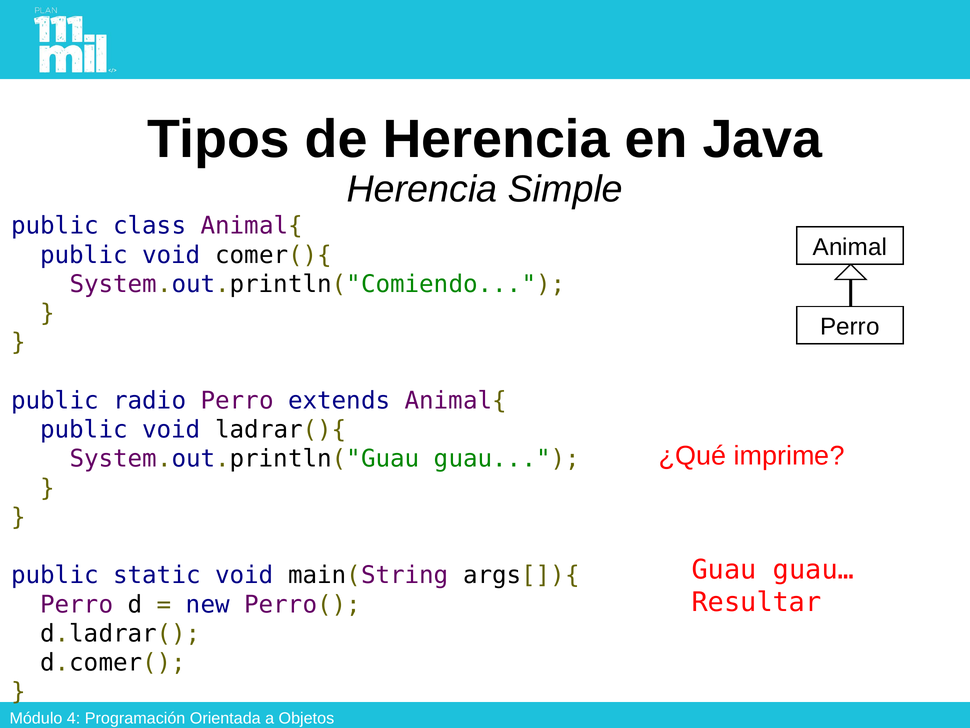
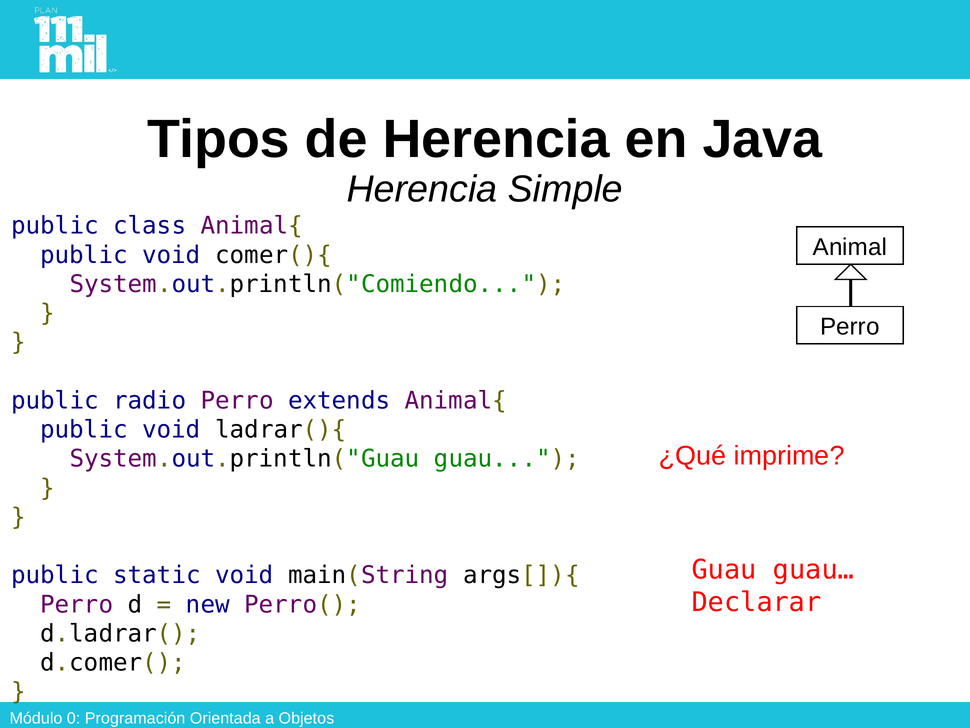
Resultar: Resultar -> Declarar
4: 4 -> 0
